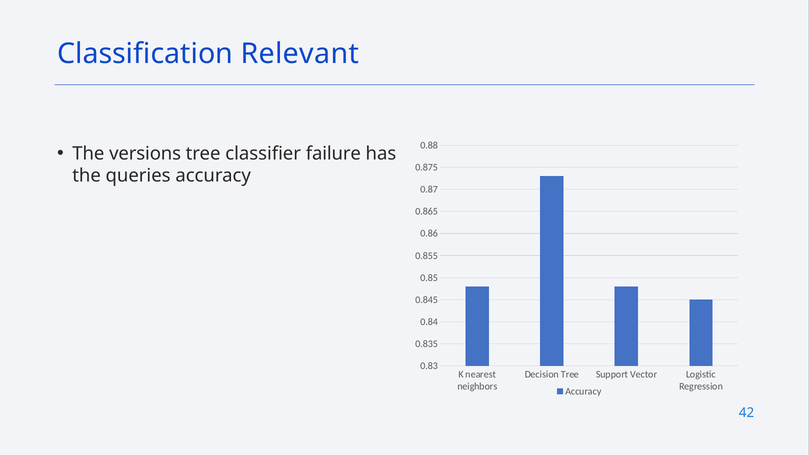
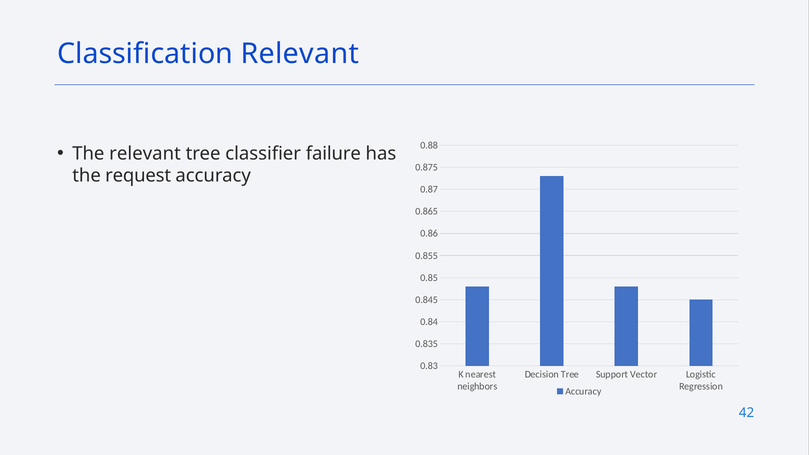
The versions: versions -> relevant
queries: queries -> request
